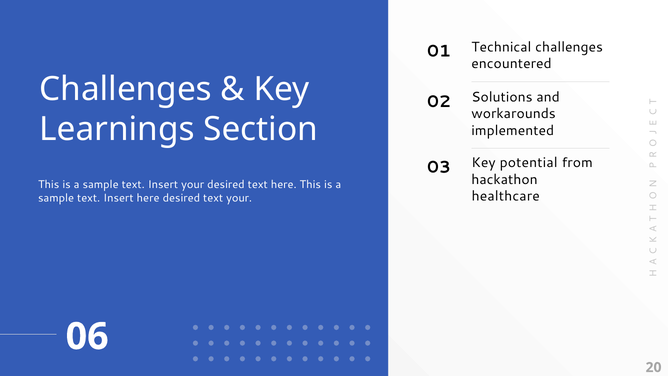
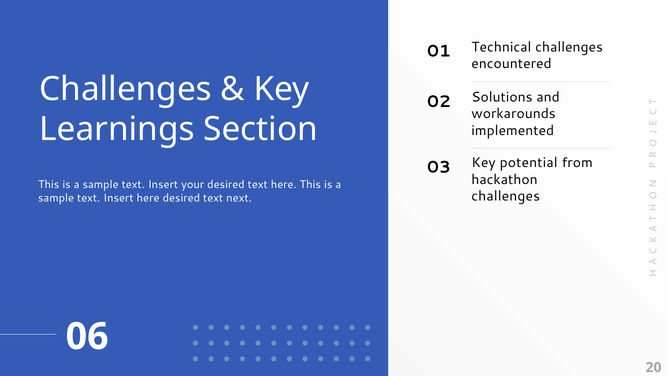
healthcare at (506, 196): healthcare -> challenges
text your: your -> next
